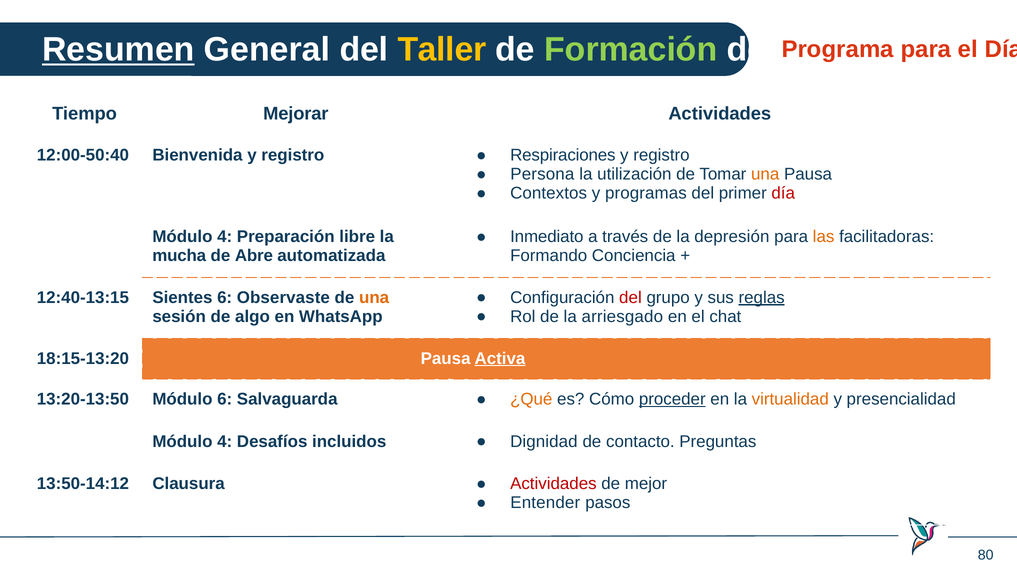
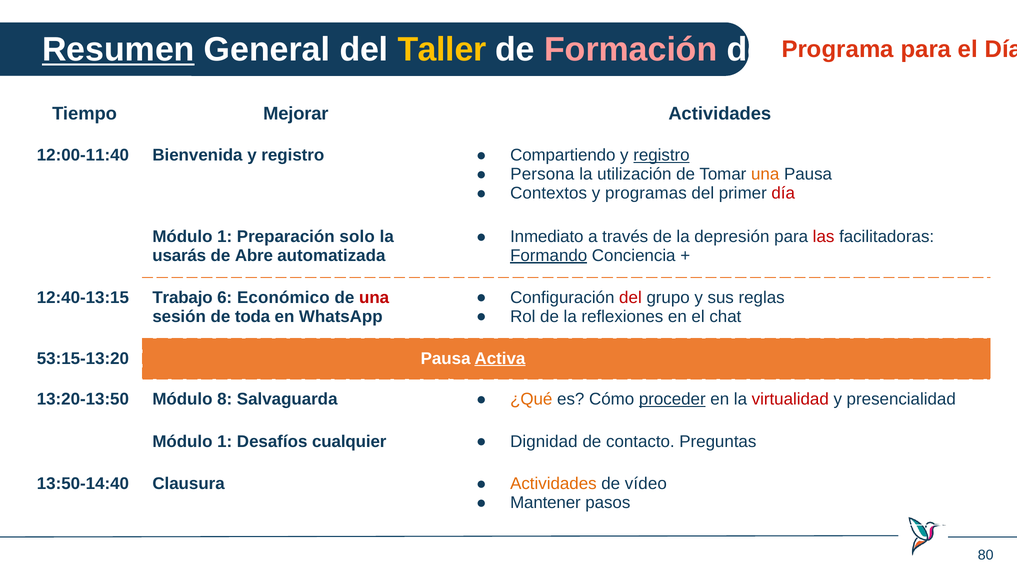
Formación colour: light green -> pink
12:00-50:40: 12:00-50:40 -> 12:00-11:40
Respiraciones: Respiraciones -> Compartiendo
registro at (661, 155) underline: none -> present
las colour: orange -> red
4 at (225, 237): 4 -> 1
libre: libre -> solo
mucha: mucha -> usarás
Formando underline: none -> present
Sientes: Sientes -> Trabajo
Observaste: Observaste -> Económico
una at (374, 298) colour: orange -> red
reglas underline: present -> none
arriesgado: arriesgado -> reflexiones
algo: algo -> toda
18:15-13:20: 18:15-13:20 -> 53:15-13:20
Módulo 6: 6 -> 8
virtualidad colour: orange -> red
4 at (225, 441): 4 -> 1
incluidos: incluidos -> cualquier
13:50-14:12: 13:50-14:12 -> 13:50-14:40
Actividades at (553, 484) colour: red -> orange
mejor: mejor -> vídeo
Entender: Entender -> Mantener
